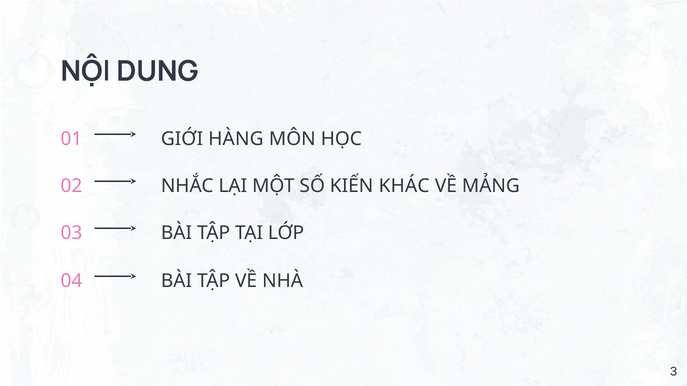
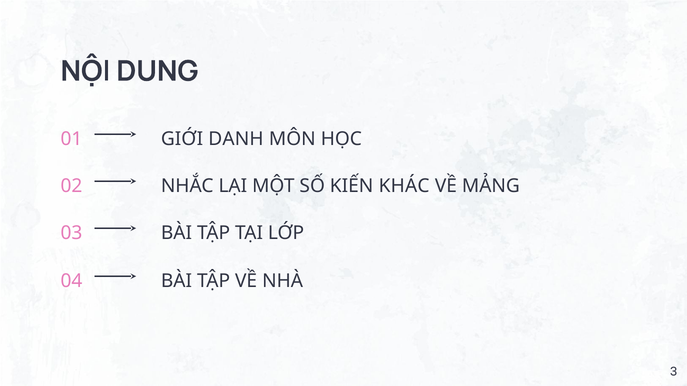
HÀNG: HÀNG -> DANH
